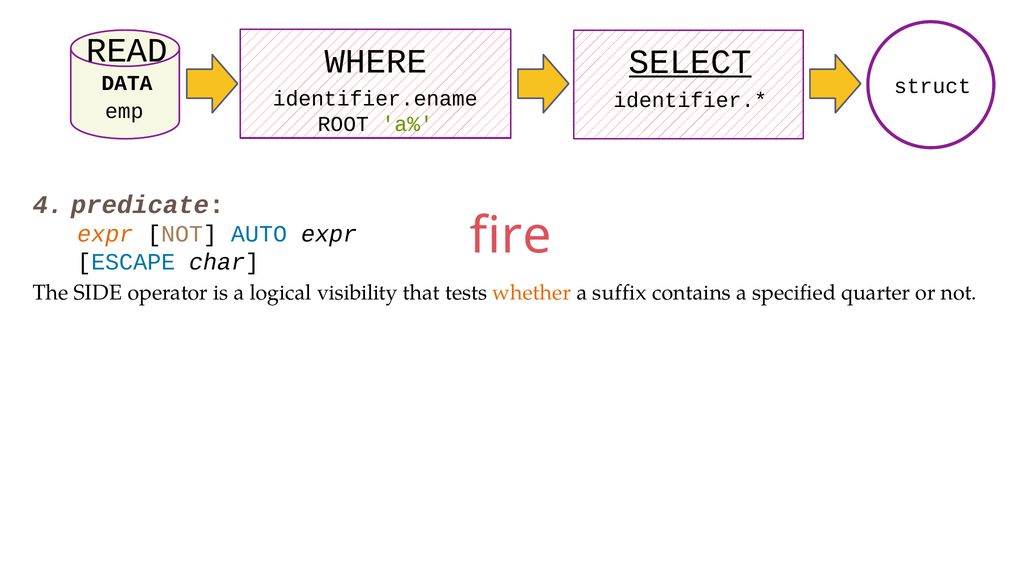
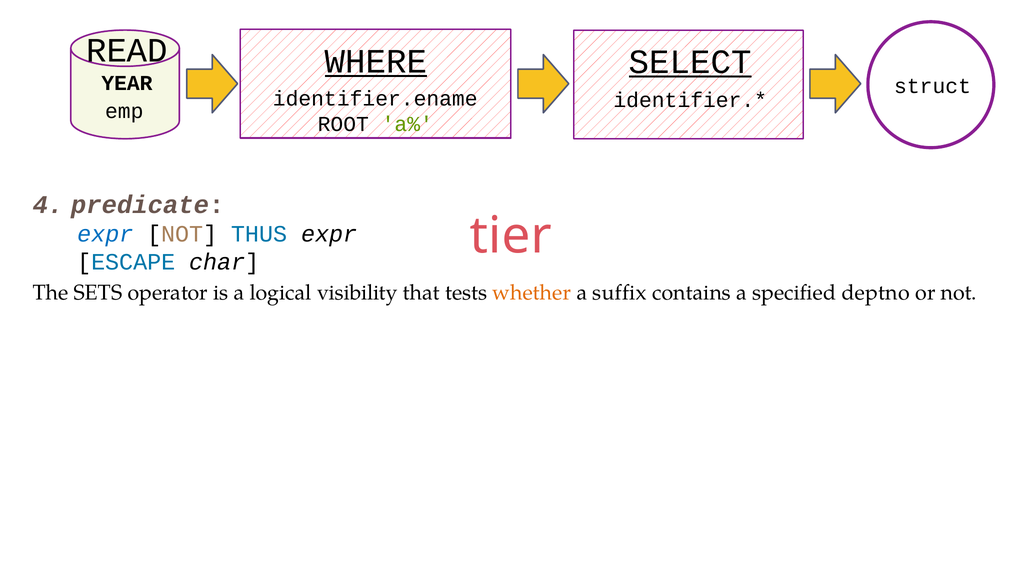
WHERE underline: none -> present
DATA: DATA -> YEAR
fire: fire -> tier
expr at (105, 234) colour: orange -> blue
AUTO: AUTO -> THUS
SIDE: SIDE -> SETS
quarter: quarter -> deptno
